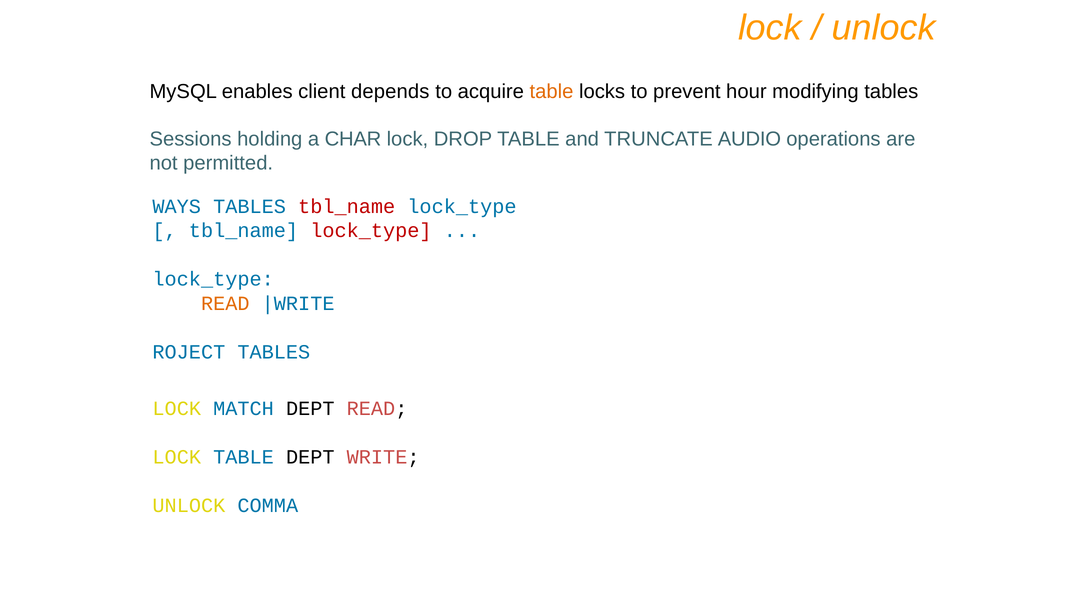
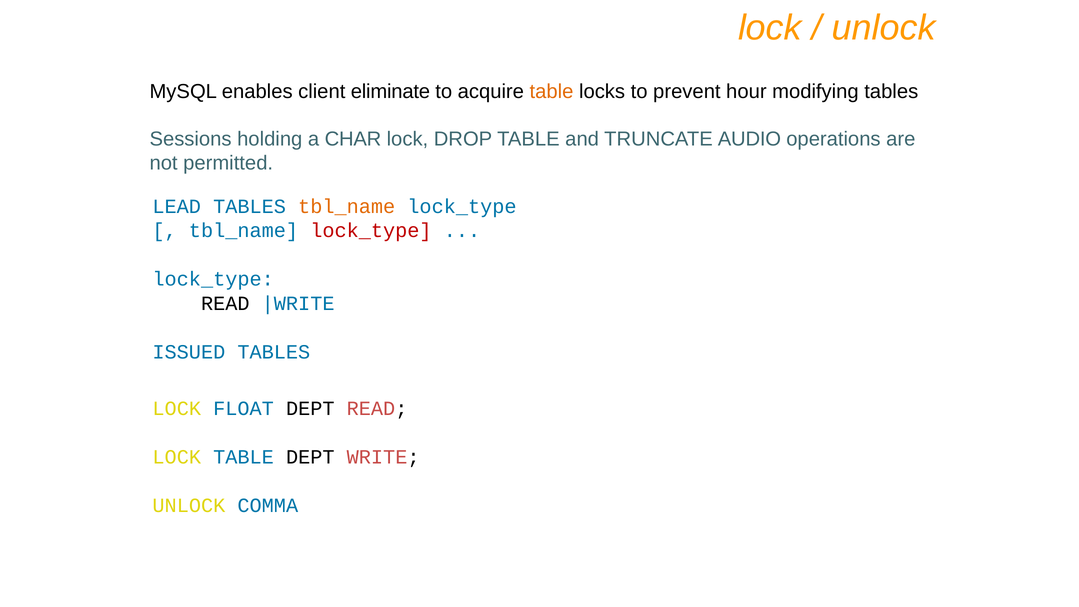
depends: depends -> eliminate
WAYS: WAYS -> LEAD
tbl_name at (347, 206) colour: red -> orange
READ at (225, 303) colour: orange -> black
ROJECT: ROJECT -> ISSUED
MATCH: MATCH -> FLOAT
